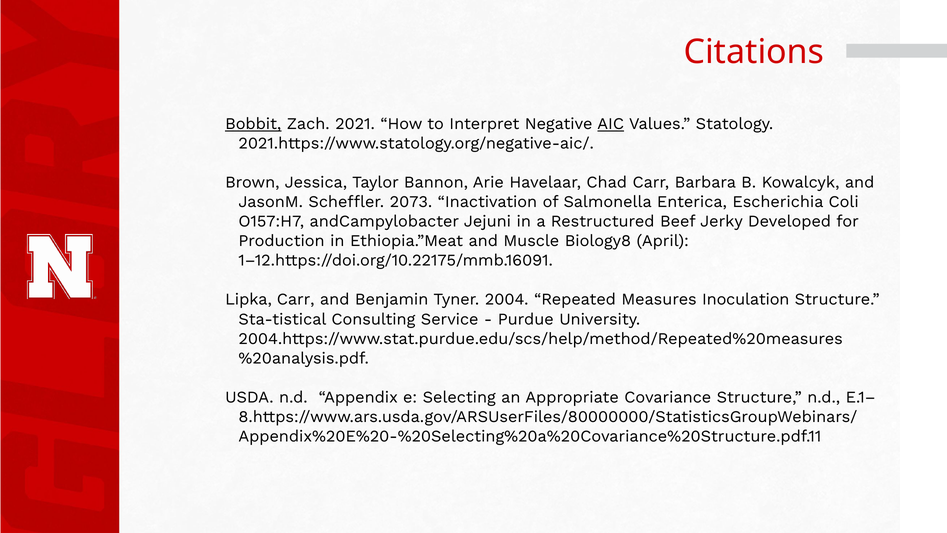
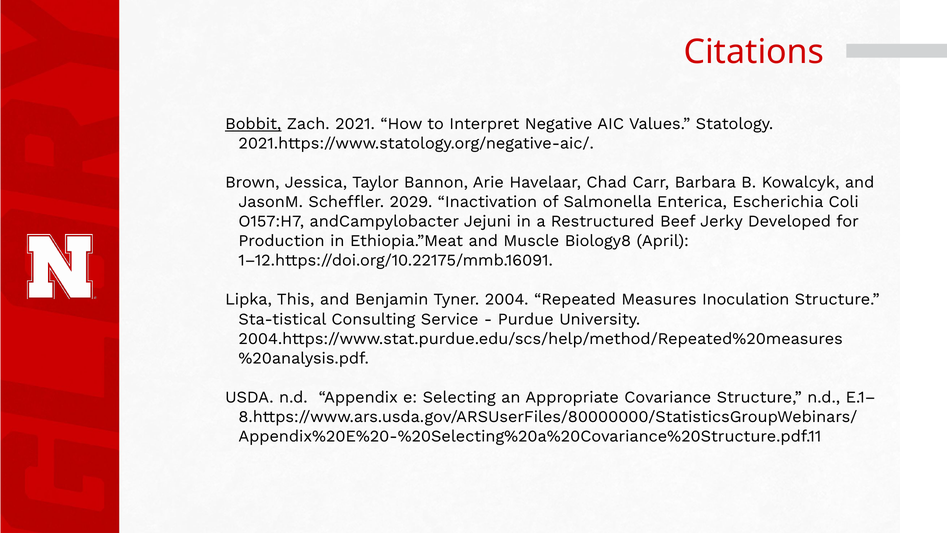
AIC underline: present -> none
2073: 2073 -> 2029
Lipka Carr: Carr -> This
